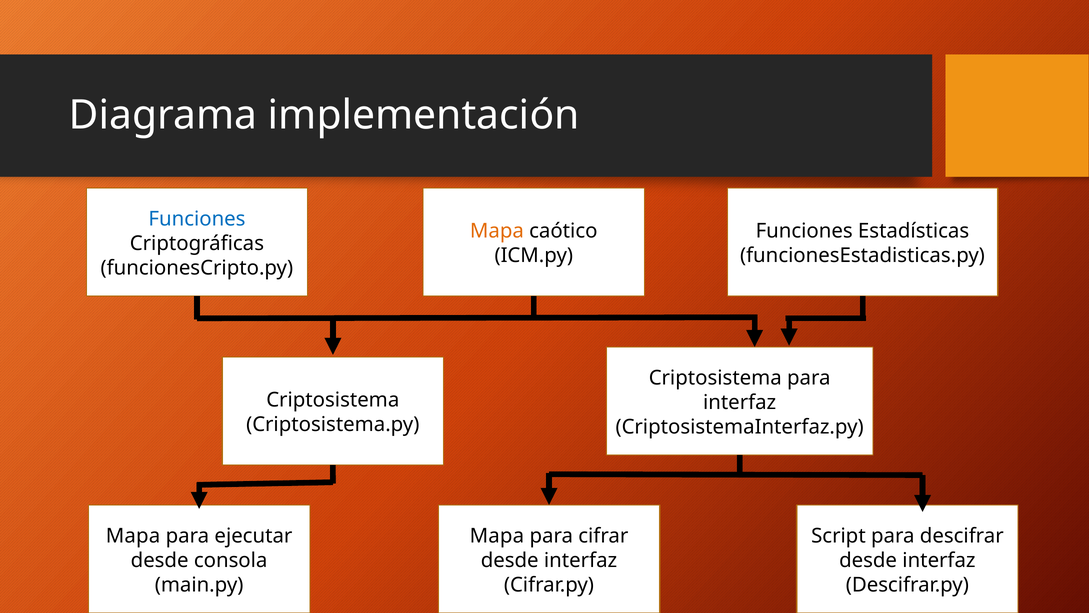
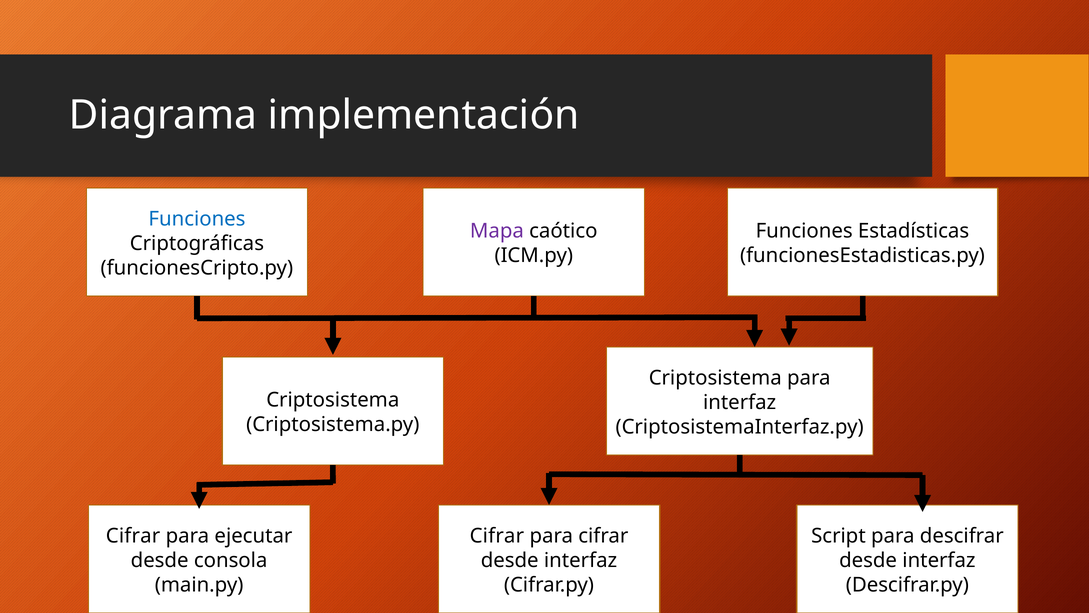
Mapa at (497, 231) colour: orange -> purple
Mapa at (133, 535): Mapa -> Cifrar
Mapa at (497, 535): Mapa -> Cifrar
